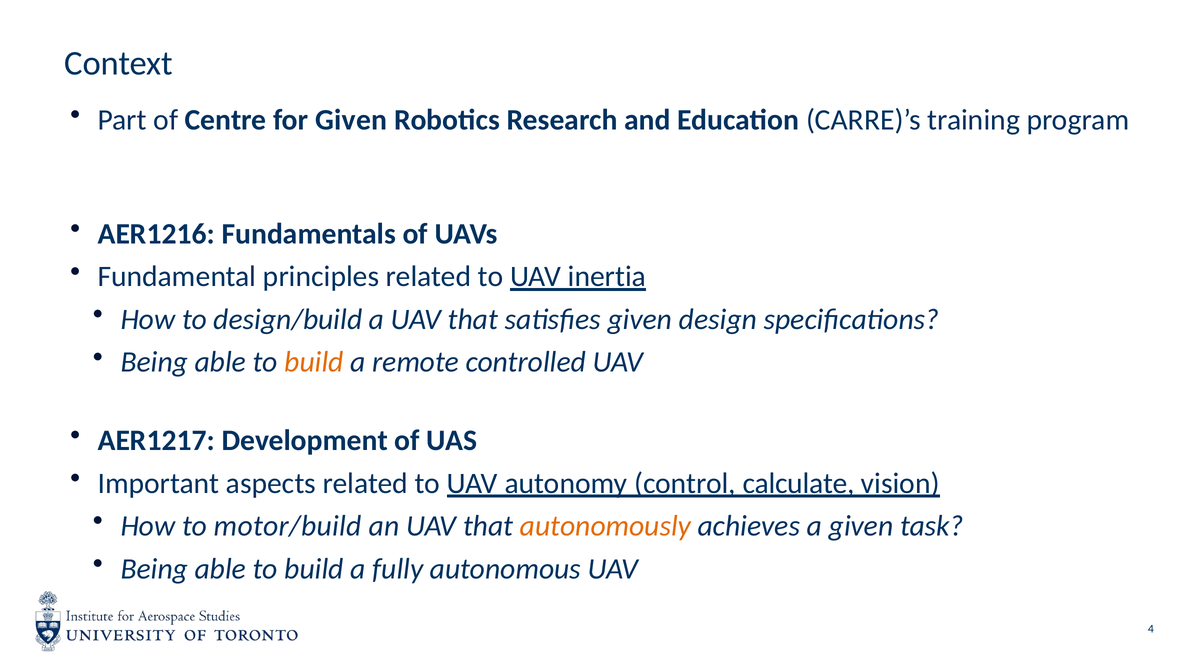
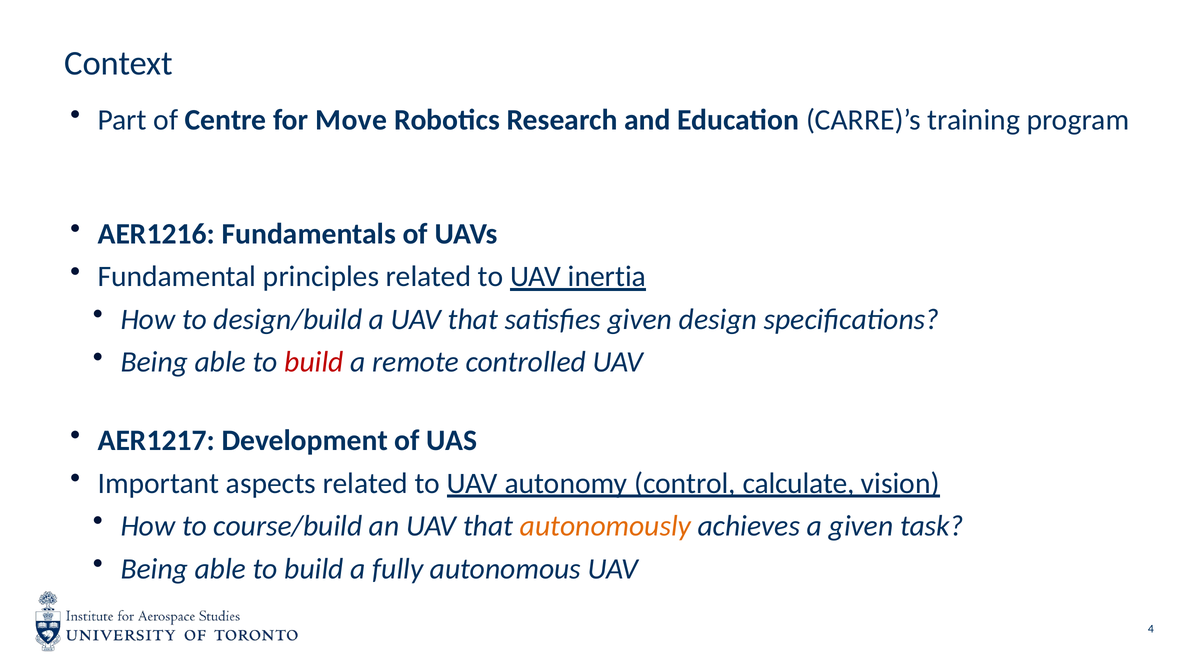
for Given: Given -> Move
build at (314, 362) colour: orange -> red
motor/build: motor/build -> course/build
